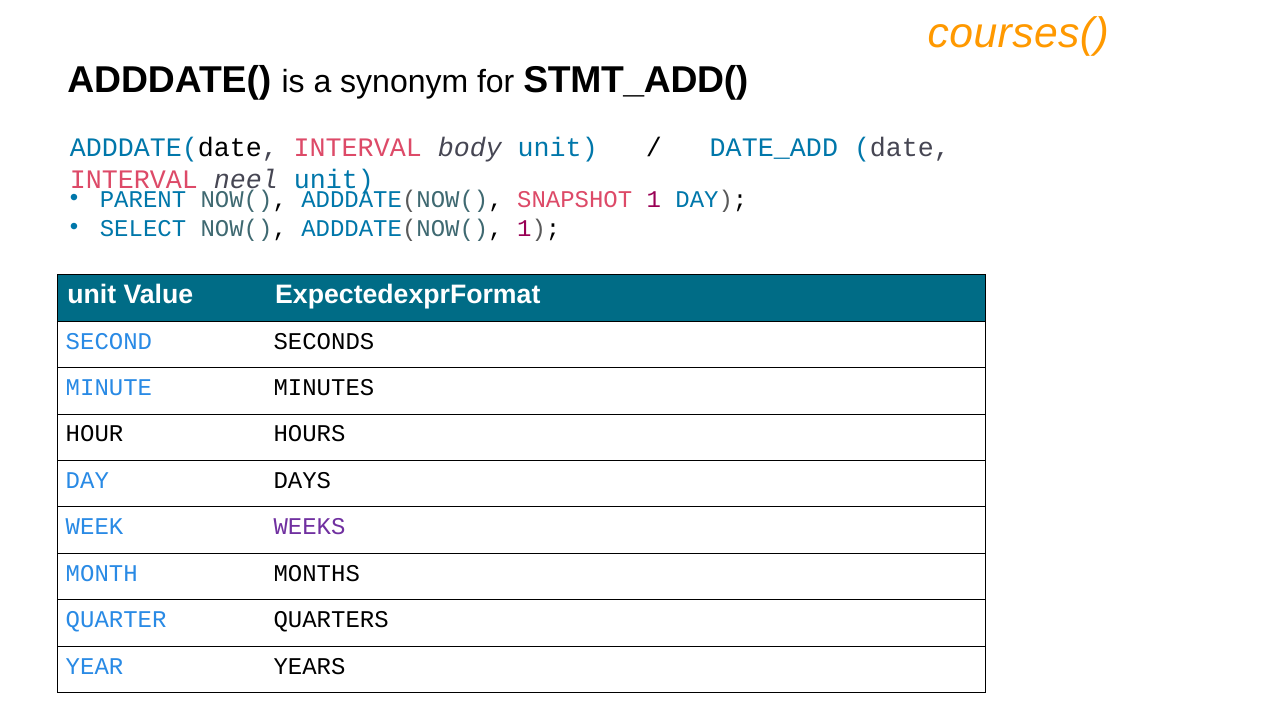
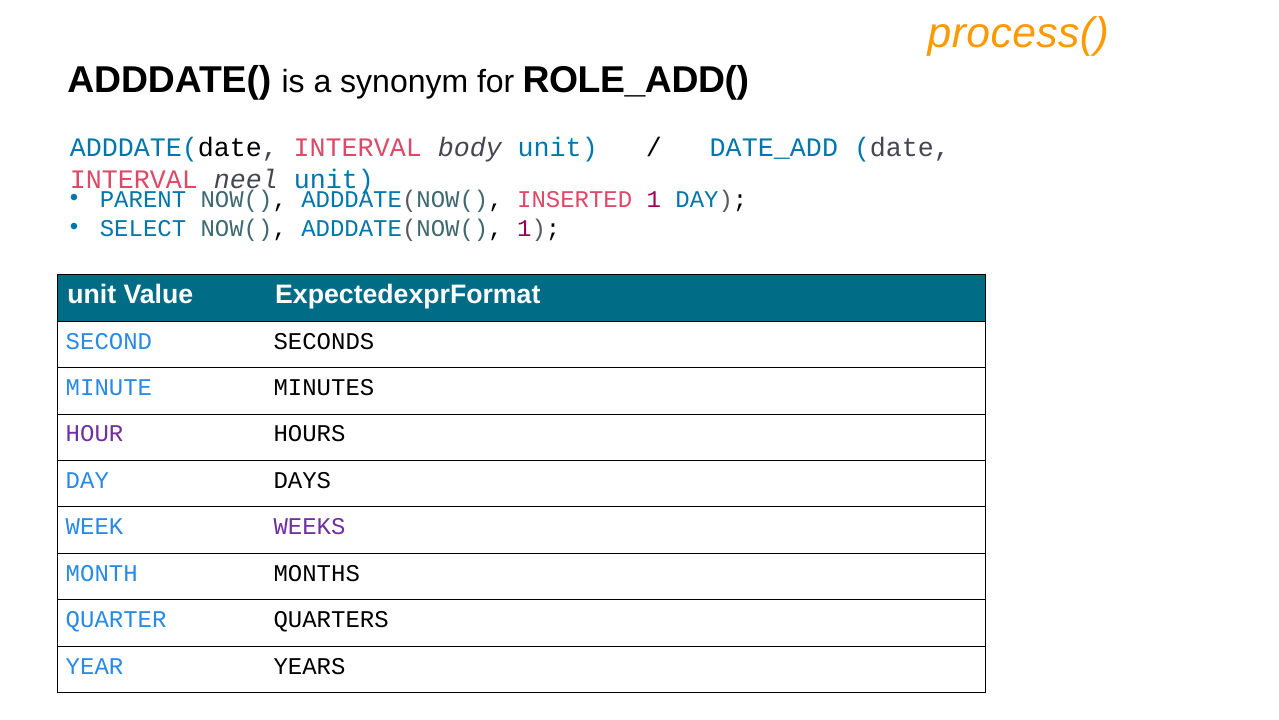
courses(: courses( -> process(
STMT_ADD(: STMT_ADD( -> ROLE_ADD(
SNAPSHOT: SNAPSHOT -> INSERTED
HOUR colour: black -> purple
